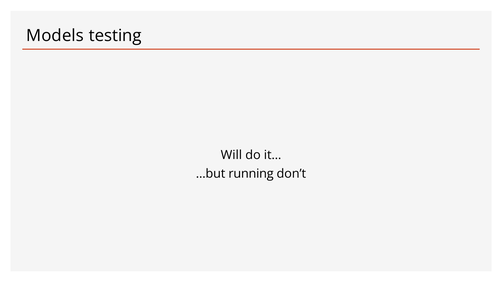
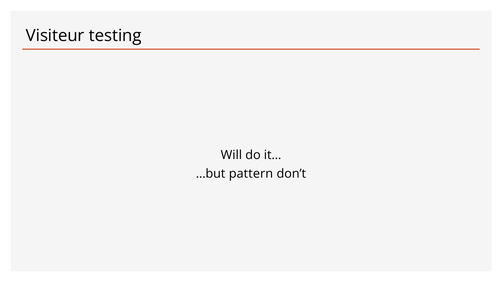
Models: Models -> Visiteur
running: running -> pattern
